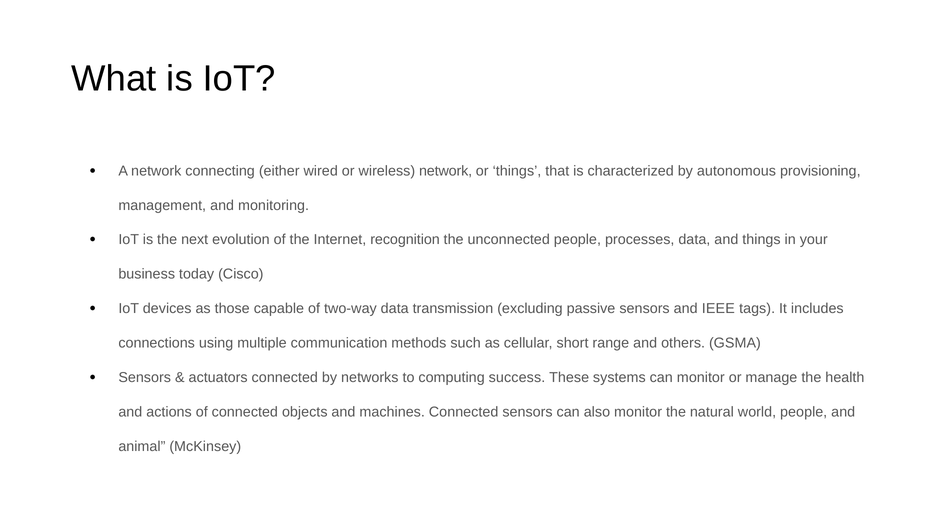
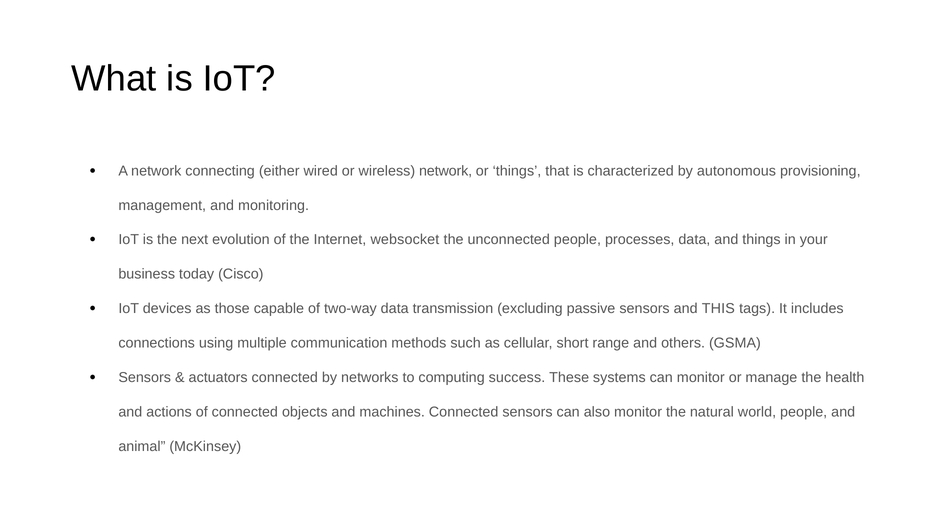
recognition: recognition -> websocket
IEEE: IEEE -> THIS
